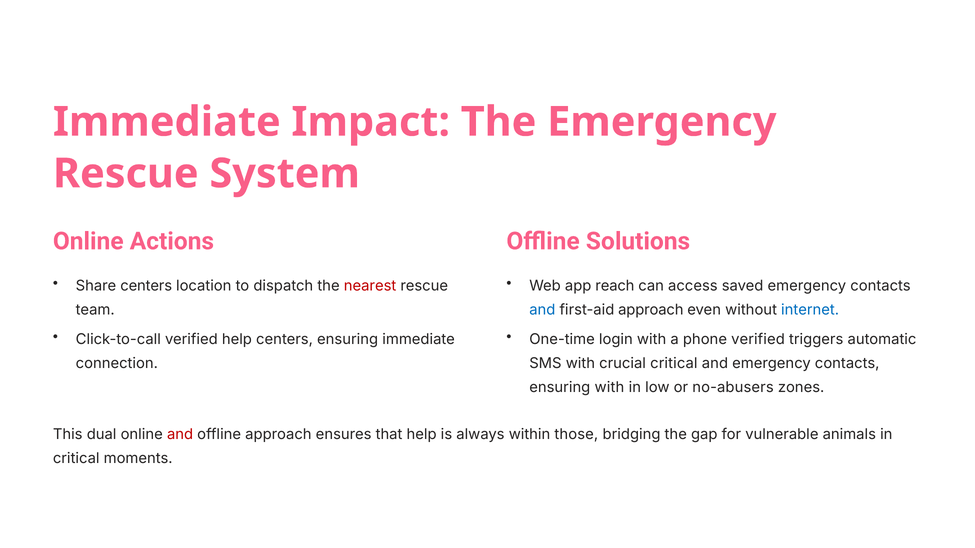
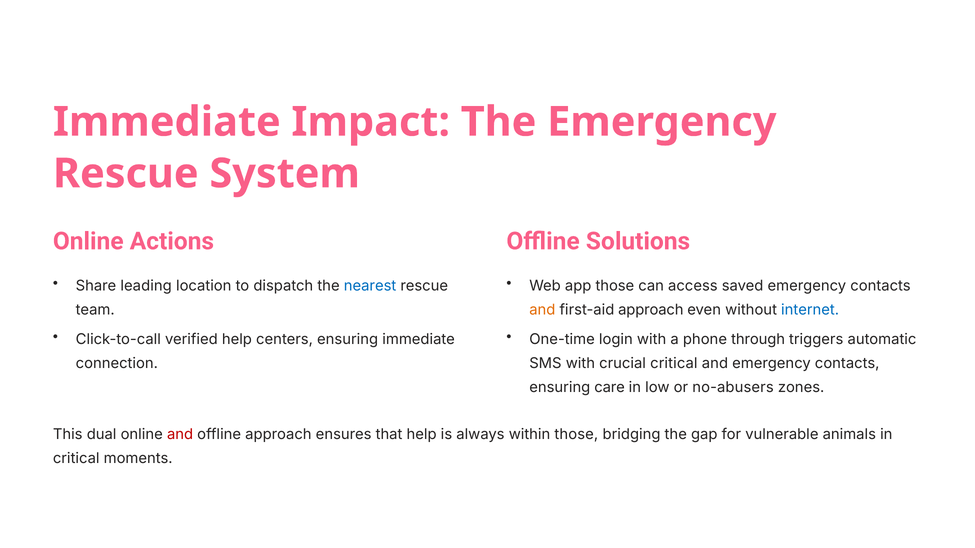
Share centers: centers -> leading
nearest colour: red -> blue
app reach: reach -> those
and at (542, 310) colour: blue -> orange
phone verified: verified -> through
ensuring with: with -> care
